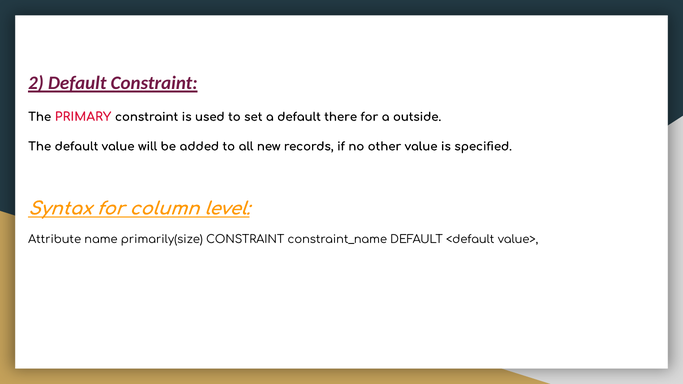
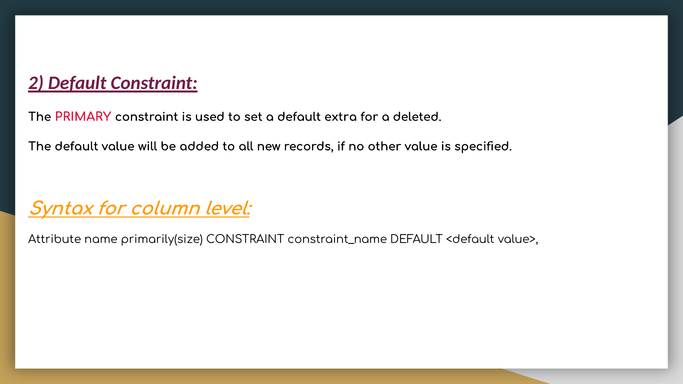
there: there -> extra
outside: outside -> deleted
